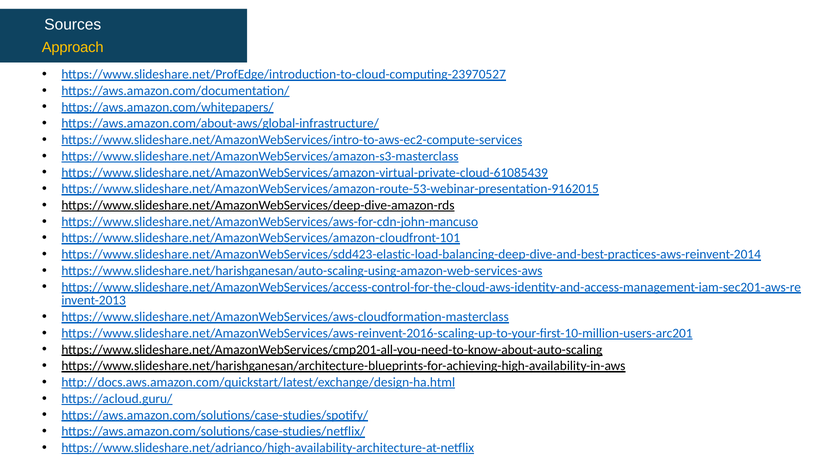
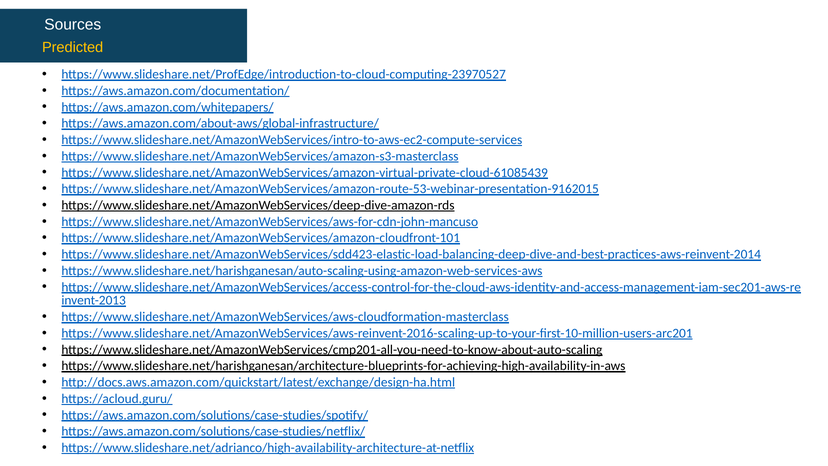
Approach: Approach -> Predicted
